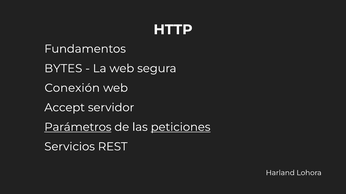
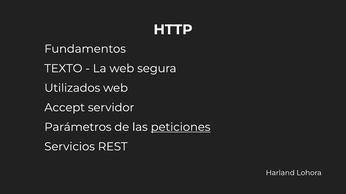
BYTES: BYTES -> TEXTO
Conexión: Conexión -> Utilizados
Parámetros underline: present -> none
